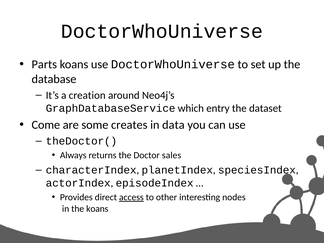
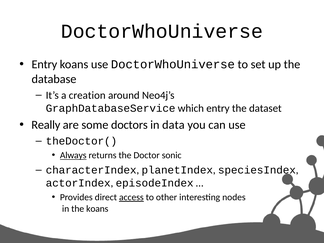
Parts at (44, 64): Parts -> Entry
Come: Come -> Really
creates: creates -> doctors
Always underline: none -> present
sales: sales -> sonic
